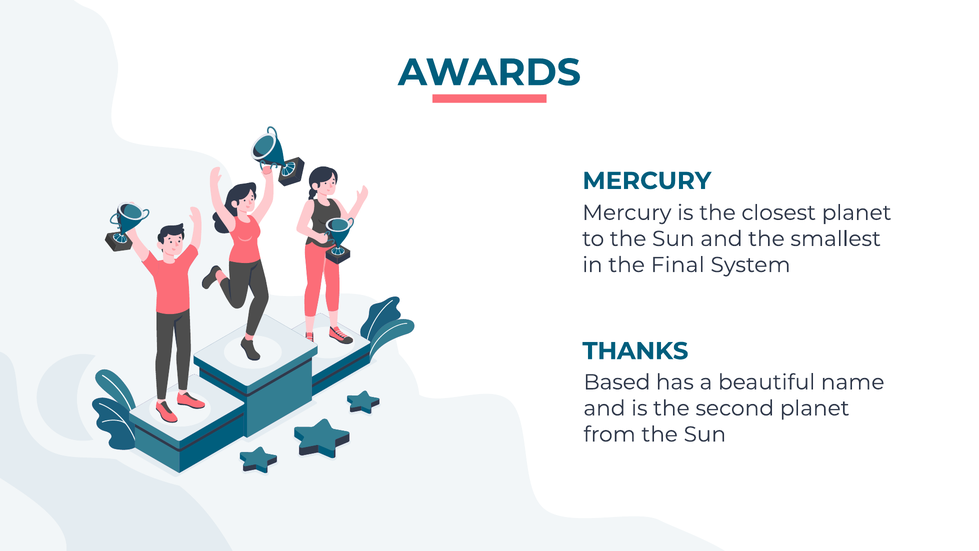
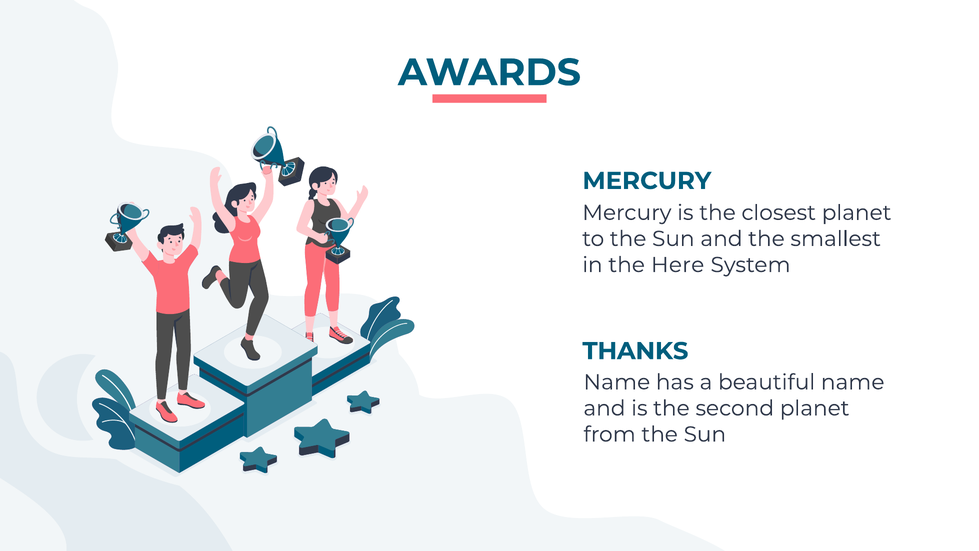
Final: Final -> Here
Based at (617, 382): Based -> Name
